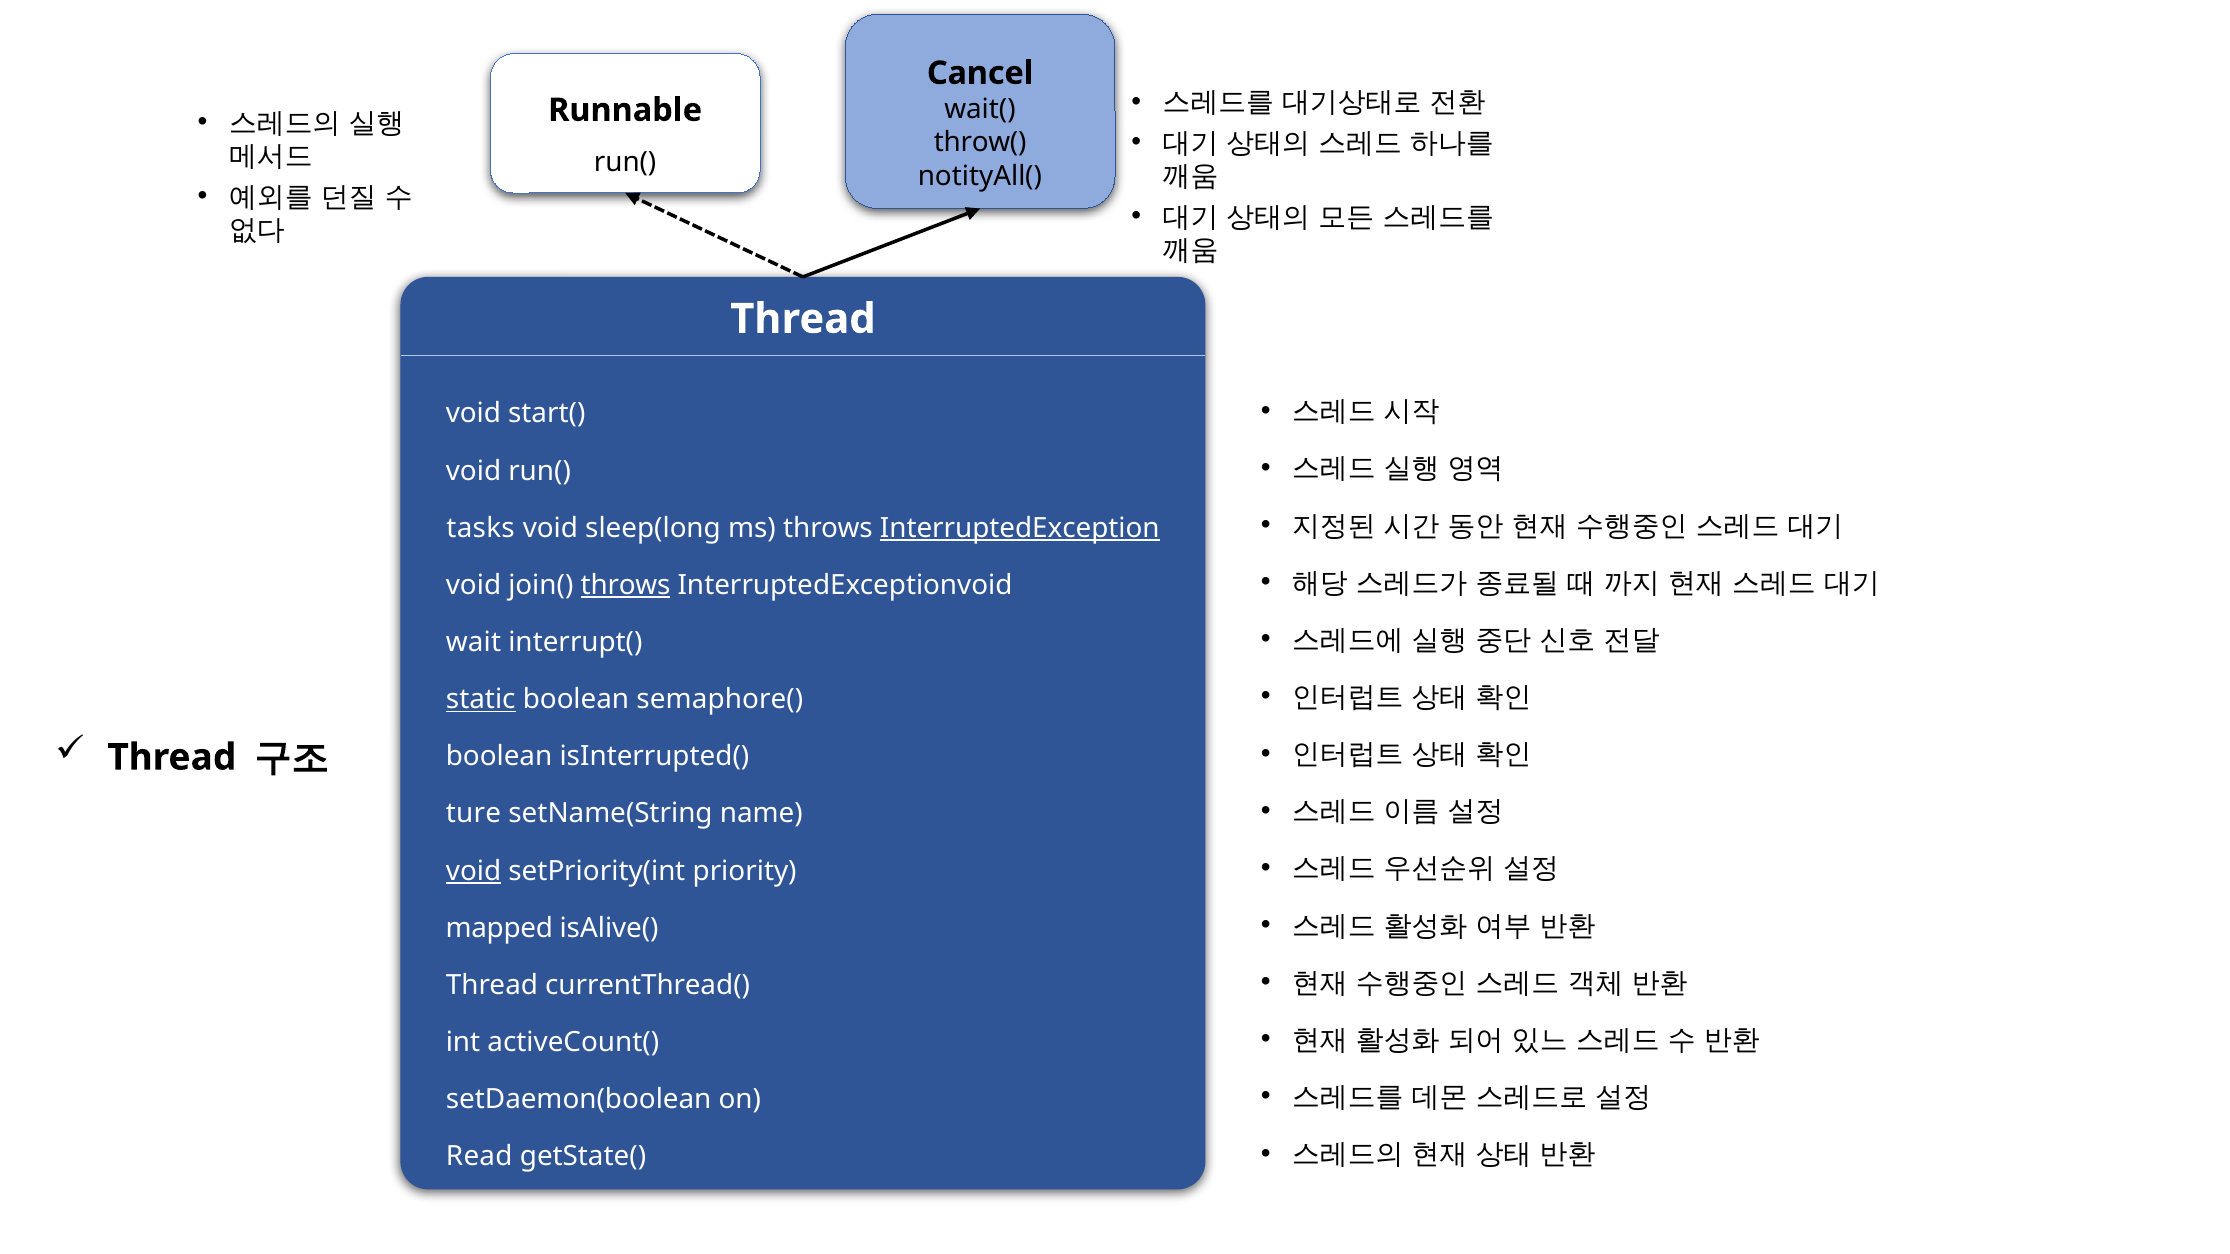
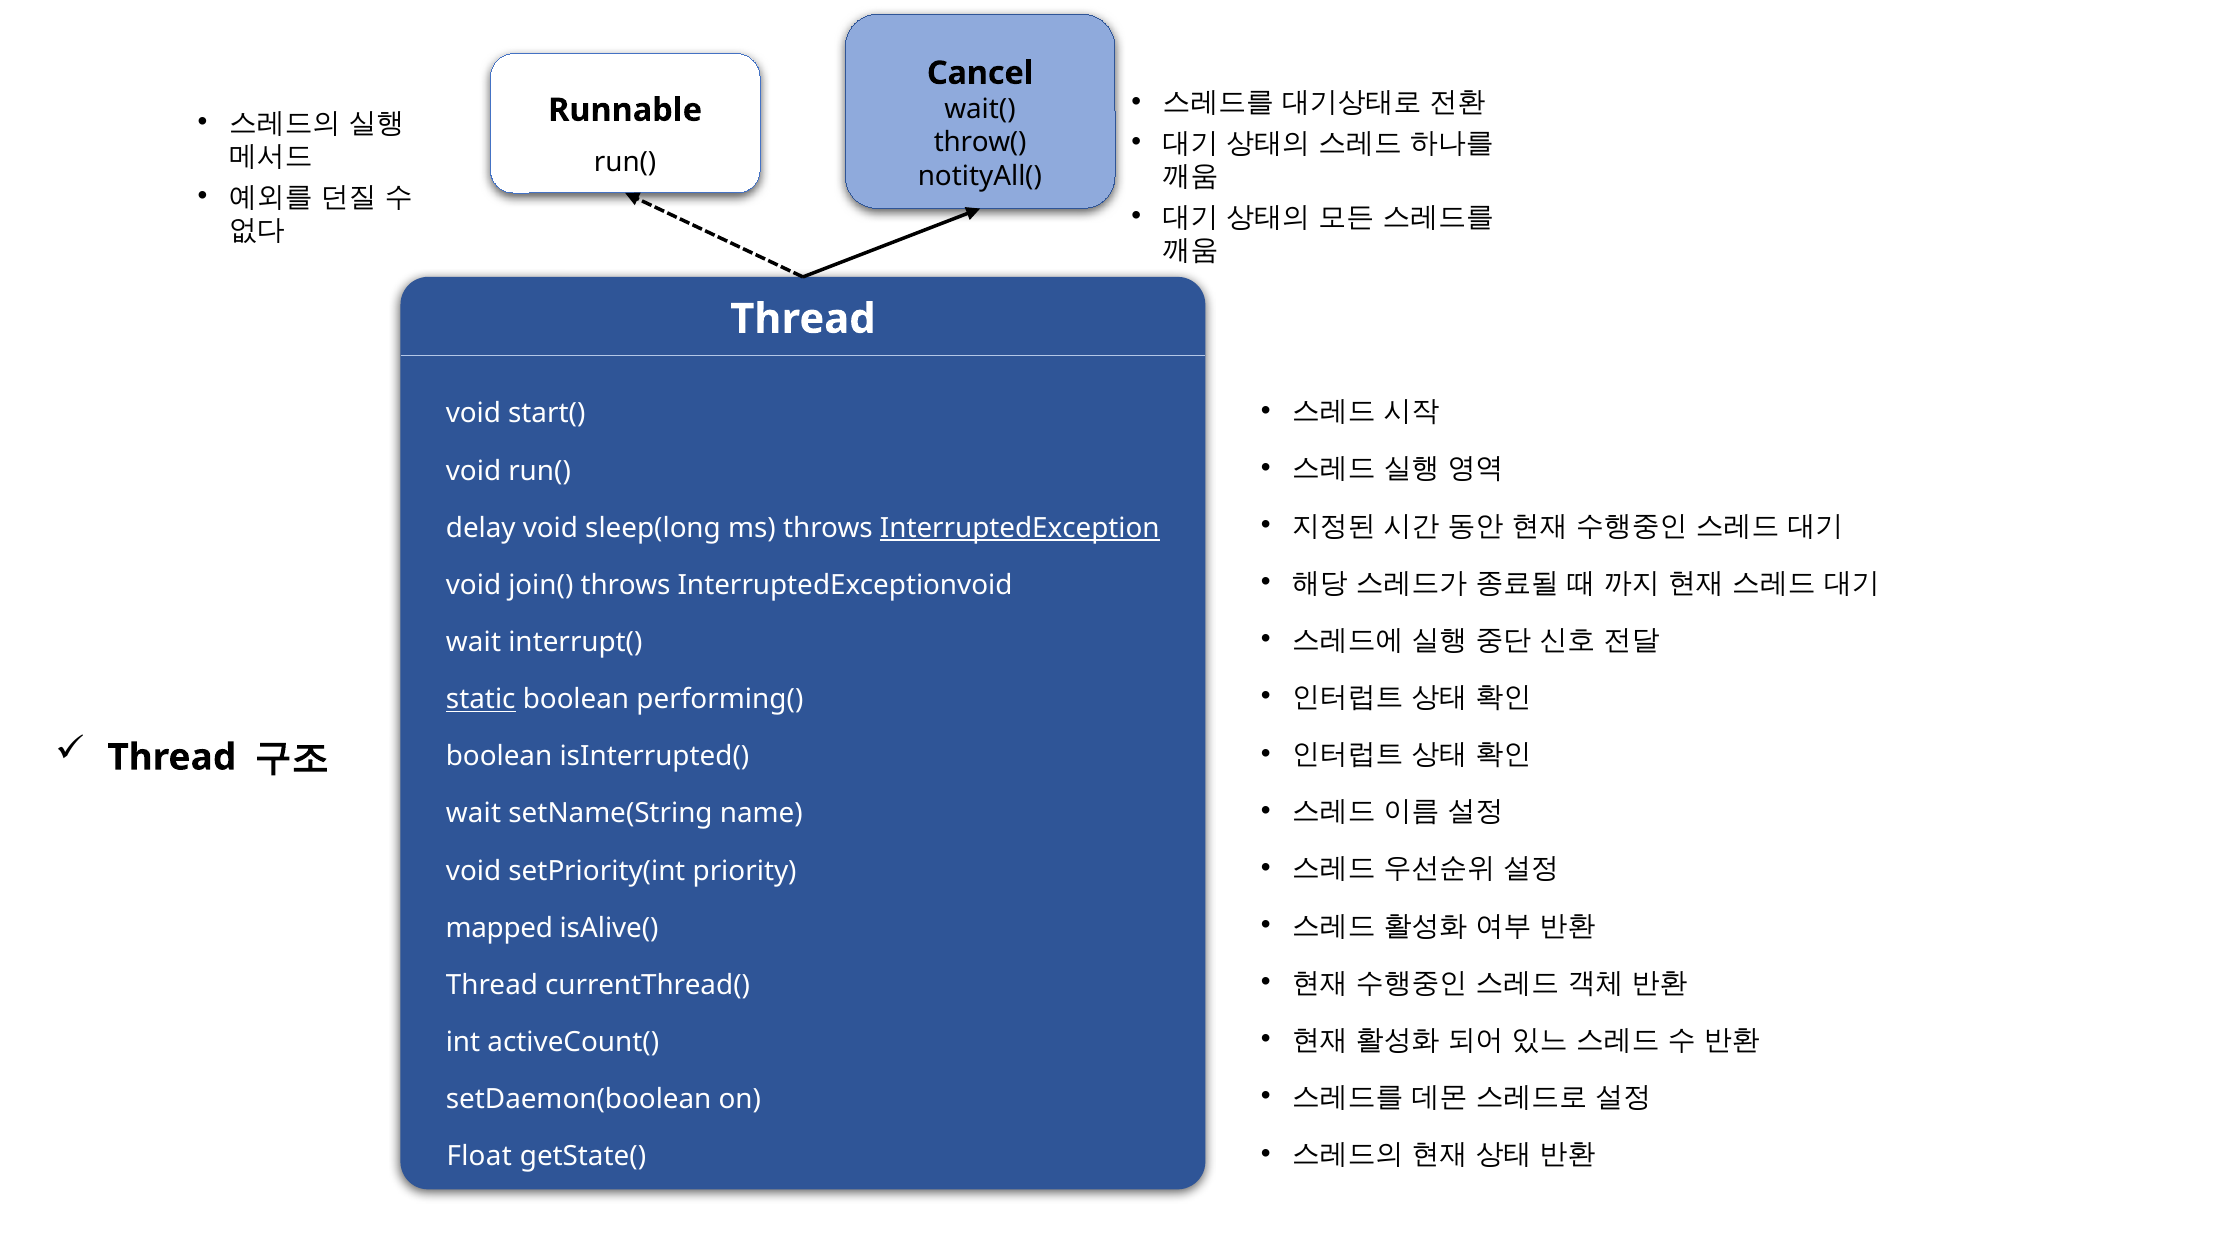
tasks: tasks -> delay
throws at (626, 585) underline: present -> none
semaphore(: semaphore( -> performing(
ture at (473, 814): ture -> wait
void at (474, 871) underline: present -> none
Read: Read -> Float
